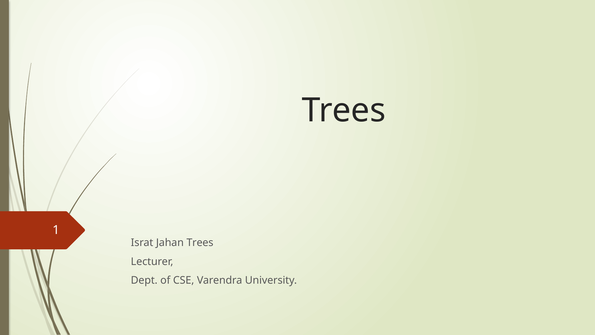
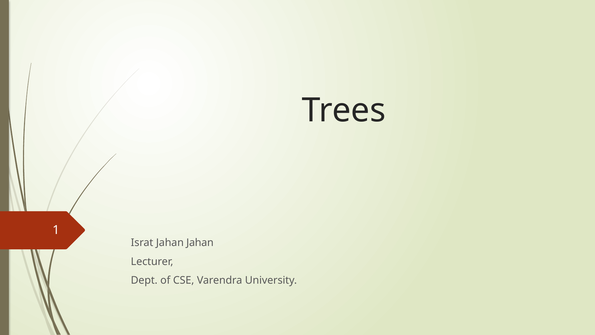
Jahan Trees: Trees -> Jahan
